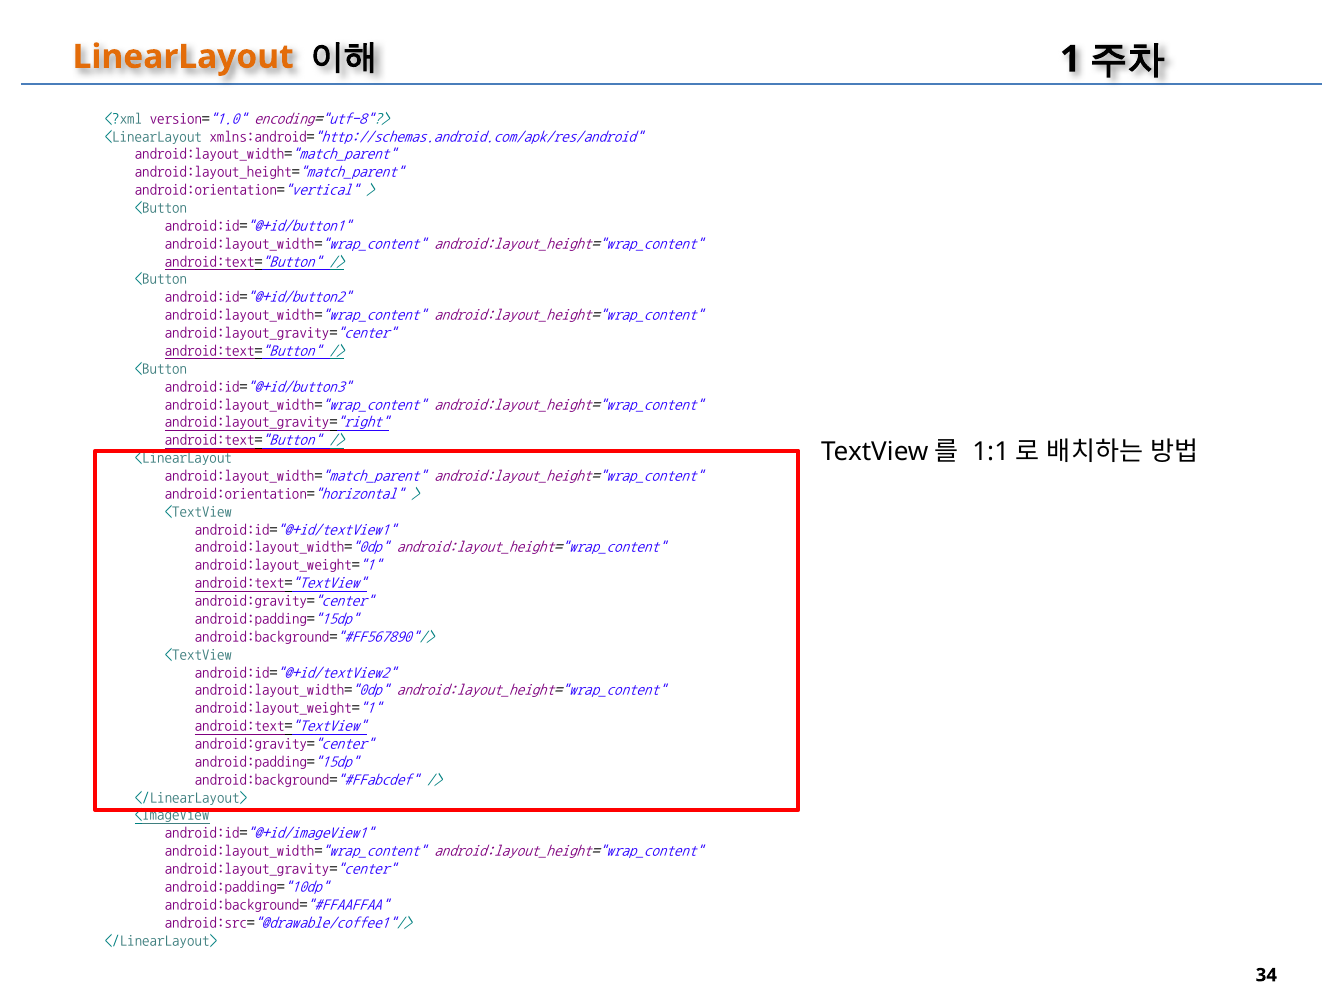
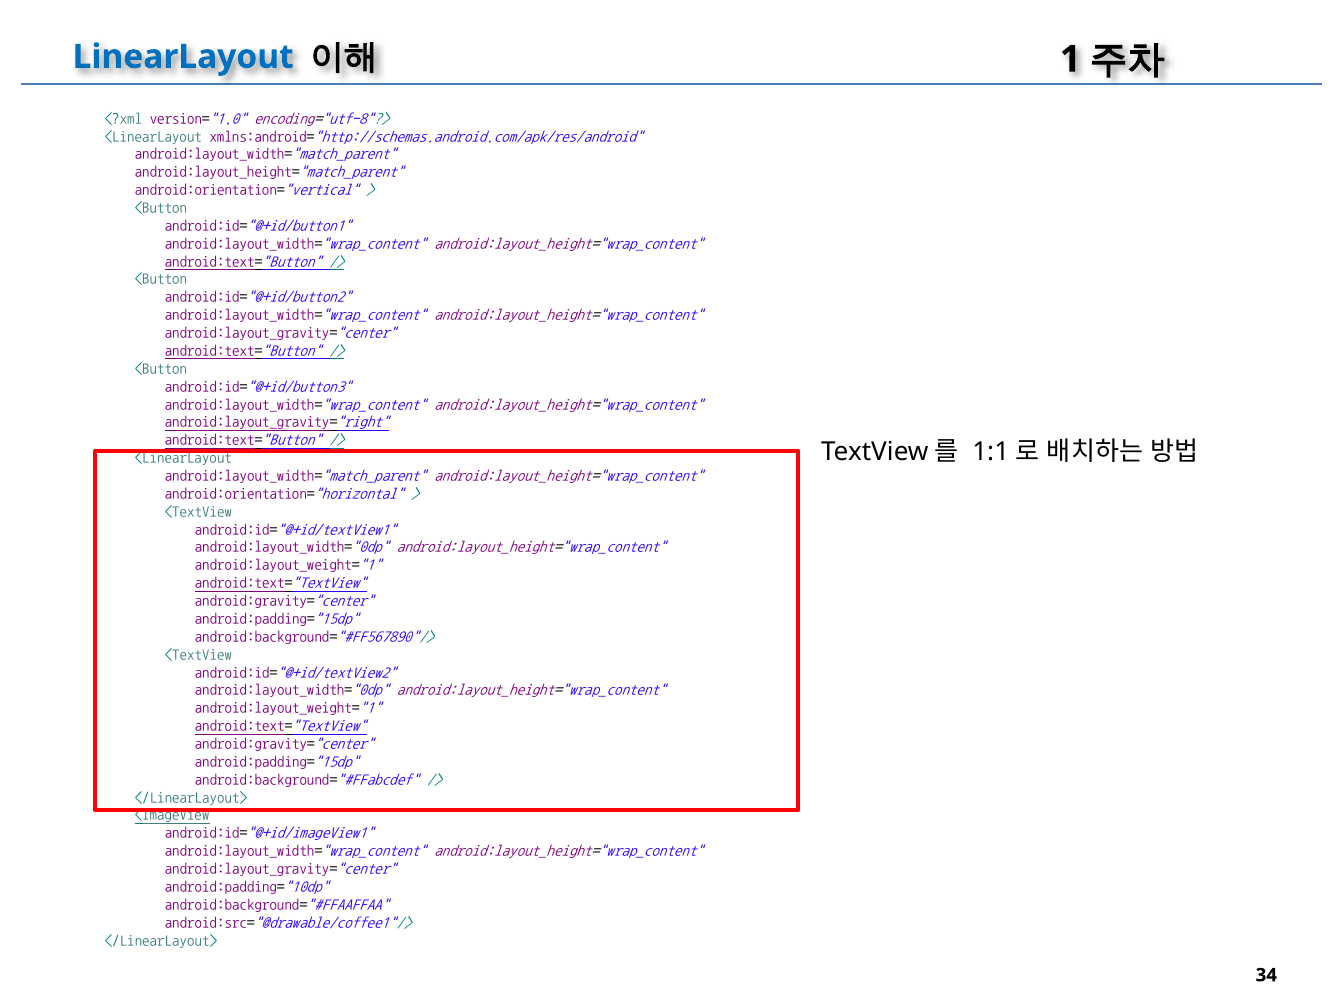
LinearLayout colour: orange -> blue
